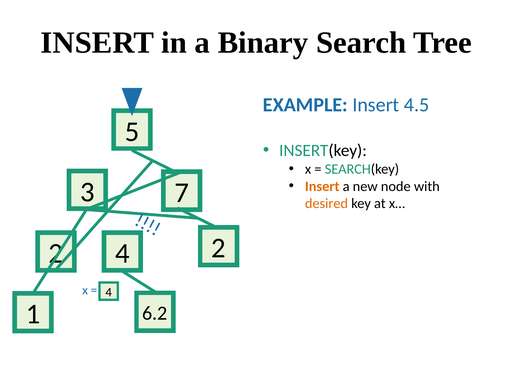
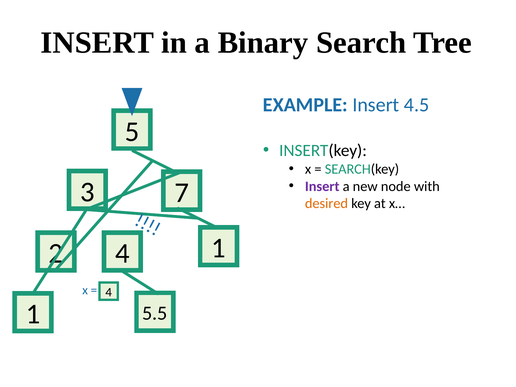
Insert at (322, 186) colour: orange -> purple
2 at (219, 248): 2 -> 1
6.2: 6.2 -> 5.5
